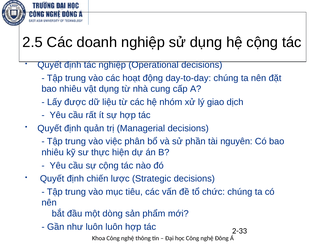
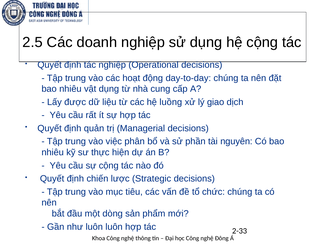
nhóm: nhóm -> luồng
